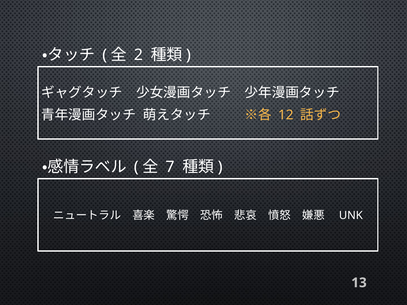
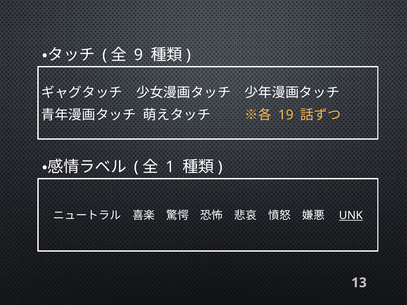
2: 2 -> 9
12: 12 -> 19
7: 7 -> 1
UNK underline: none -> present
